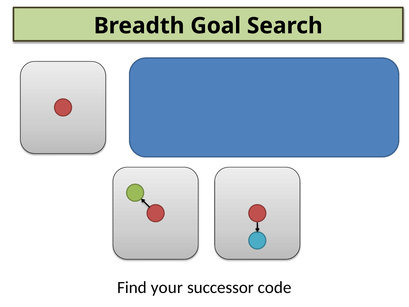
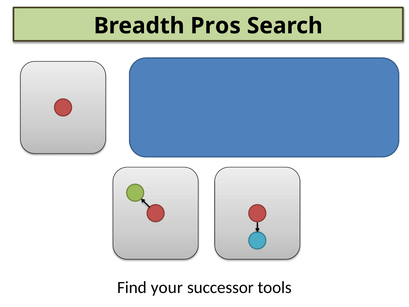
Goal: Goal -> Pros
code: code -> tools
